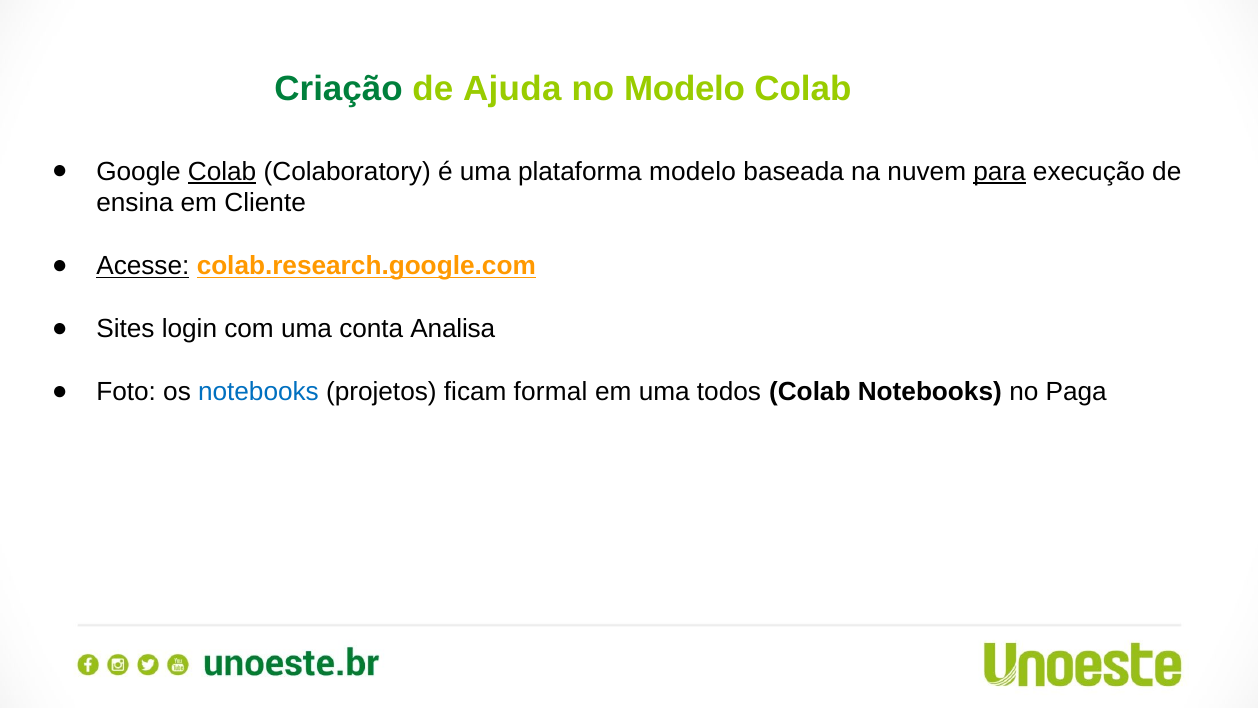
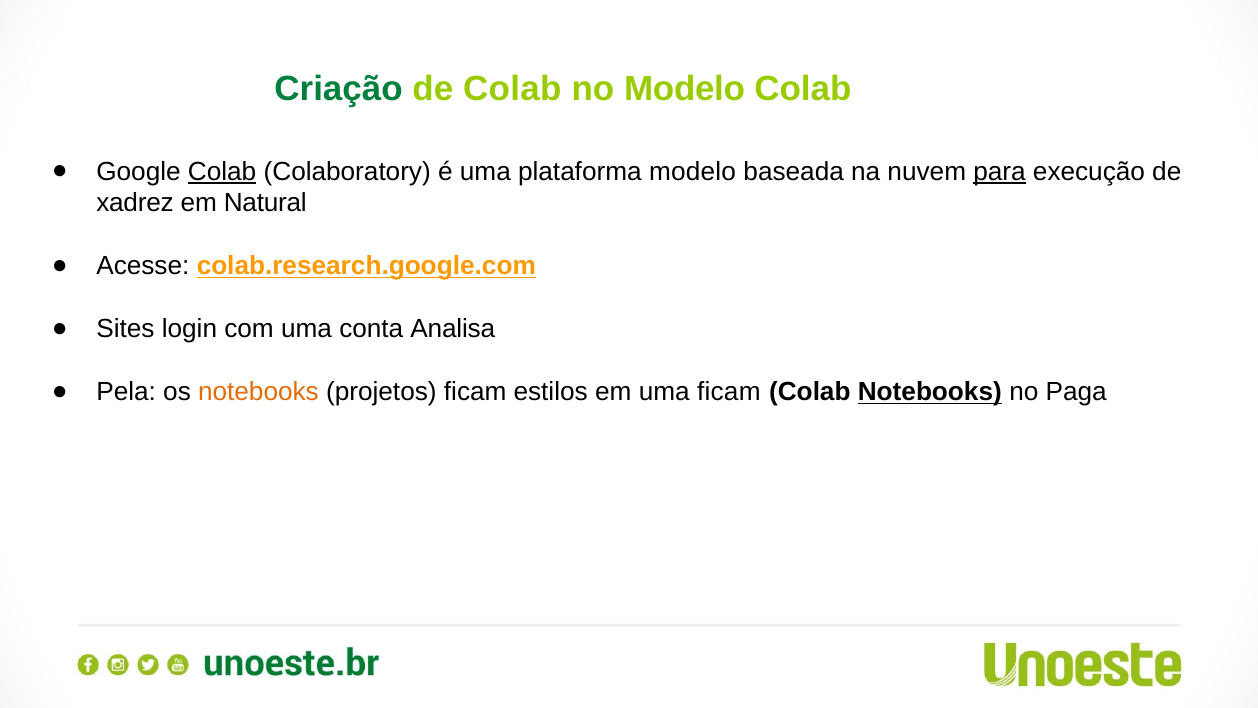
de Ajuda: Ajuda -> Colab
ensina: ensina -> xadrez
Cliente: Cliente -> Natural
Acesse underline: present -> none
Foto: Foto -> Pela
notebooks at (258, 392) colour: blue -> orange
formal: formal -> estilos
uma todos: todos -> ficam
Notebooks at (930, 392) underline: none -> present
